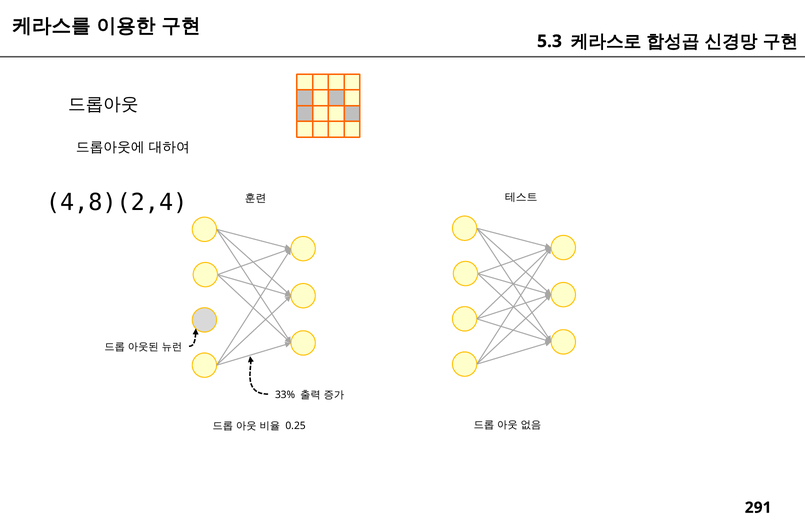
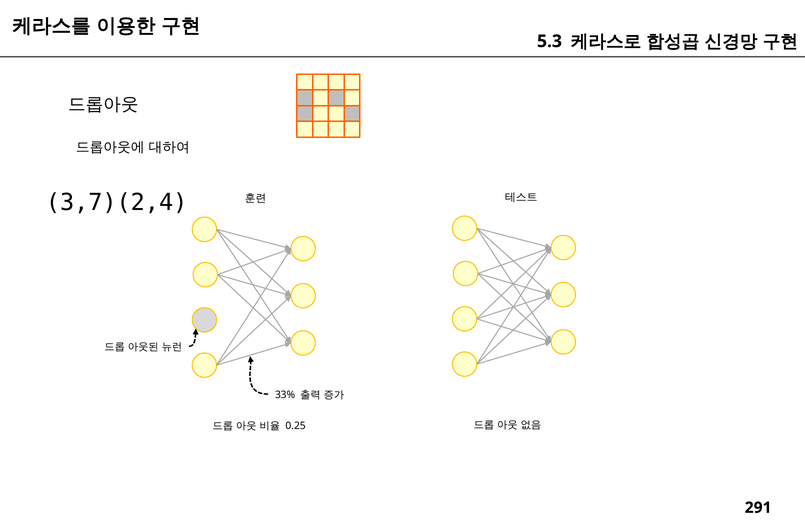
4,8)(2,4: 4,8)(2,4 -> 3,7)(2,4
